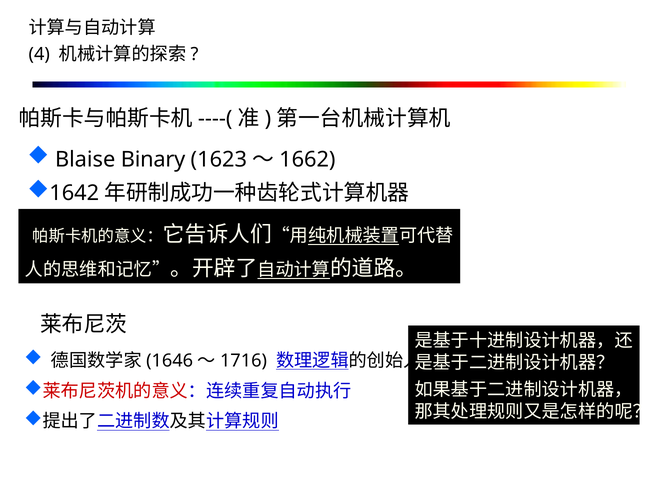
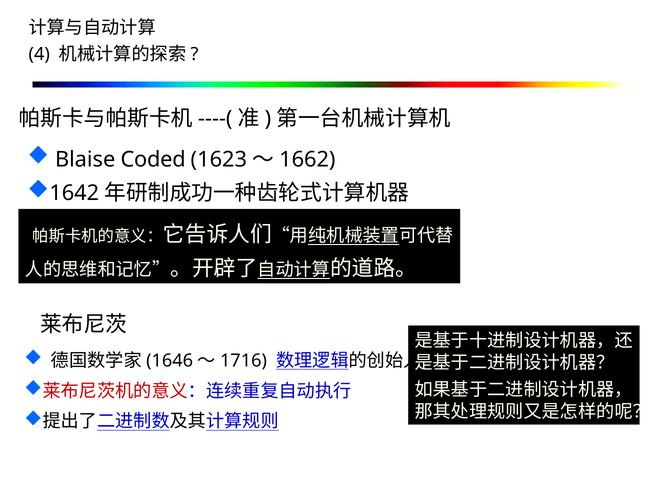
Binary: Binary -> Coded
